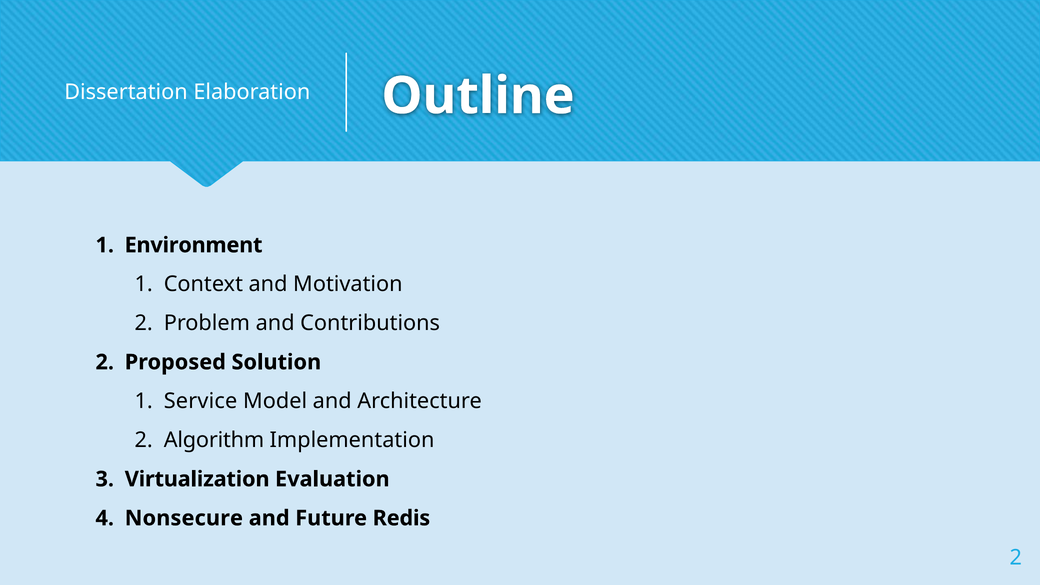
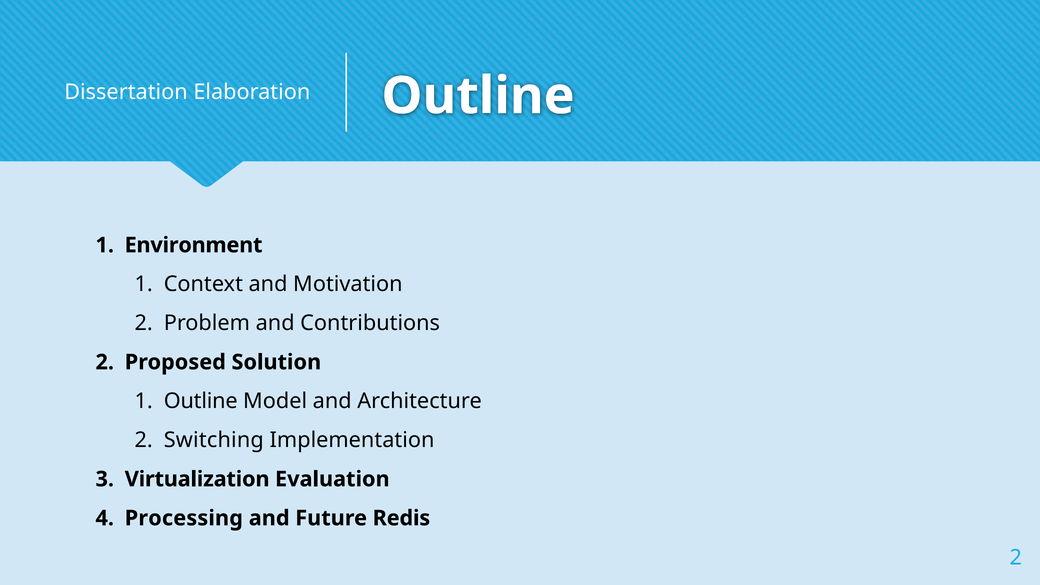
Service at (201, 401): Service -> Outline
Algorithm: Algorithm -> Switching
Nonsecure: Nonsecure -> Processing
